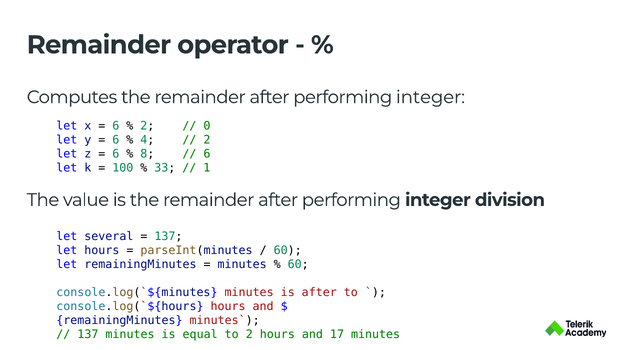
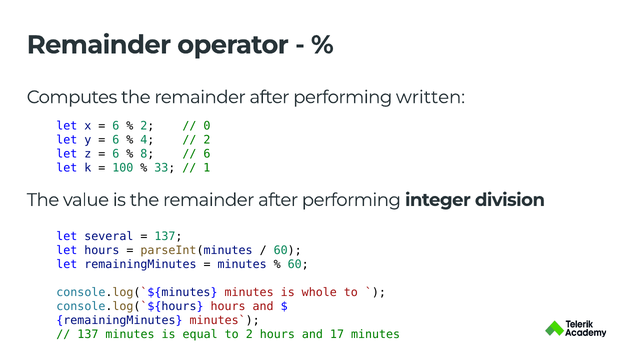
integer at (430, 97): integer -> written
is after: after -> whole
